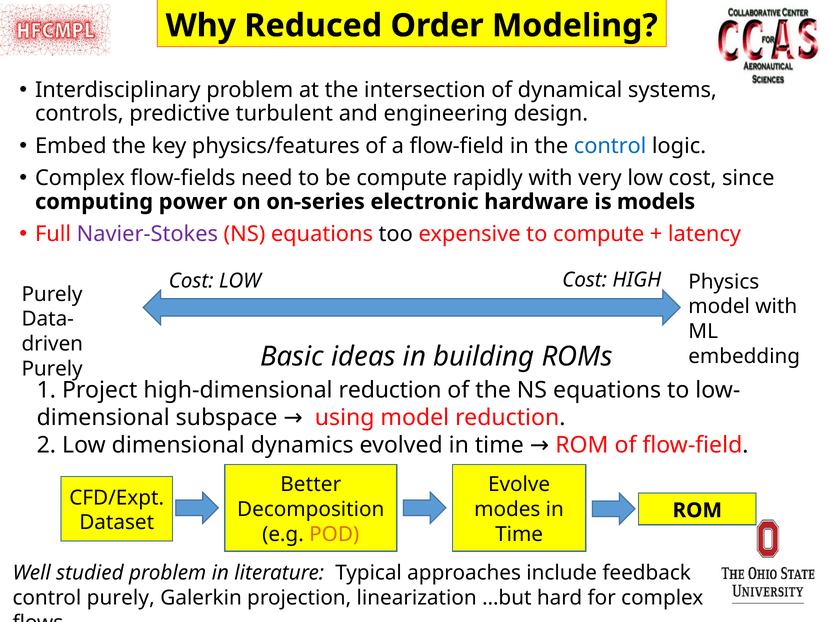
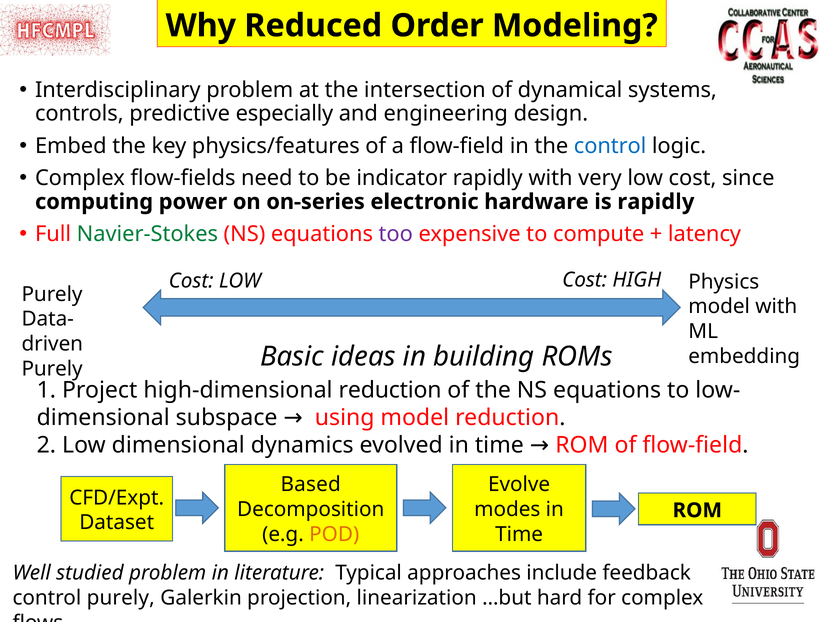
turbulent: turbulent -> especially
be compute: compute -> indicator
is models: models -> rapidly
Navier-Stokes colour: purple -> green
too colour: black -> purple
Better: Better -> Based
